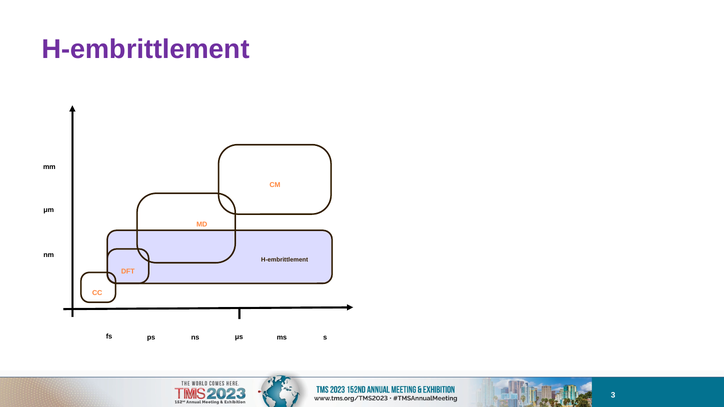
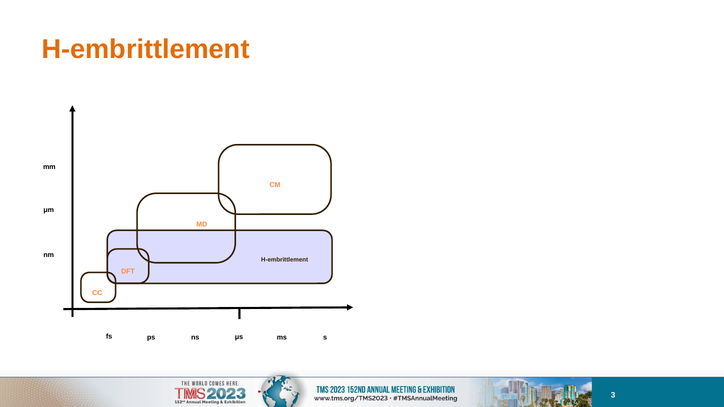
H-embrittlement at (146, 49) colour: purple -> orange
